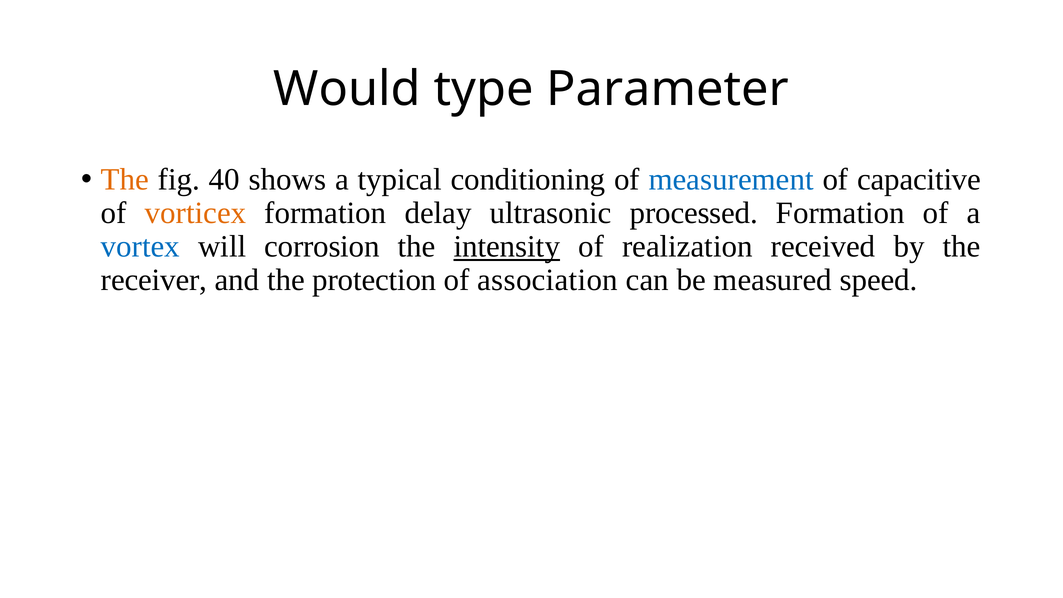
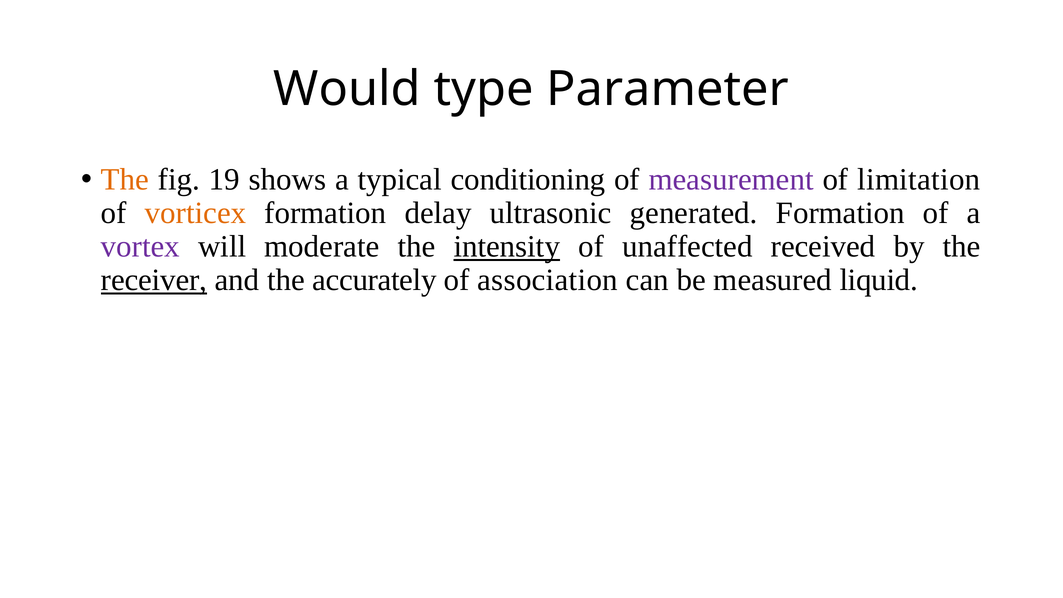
40: 40 -> 19
measurement colour: blue -> purple
capacitive: capacitive -> limitation
processed: processed -> generated
vortex colour: blue -> purple
corrosion: corrosion -> moderate
realization: realization -> unaffected
receiver underline: none -> present
protection: protection -> accurately
speed: speed -> liquid
